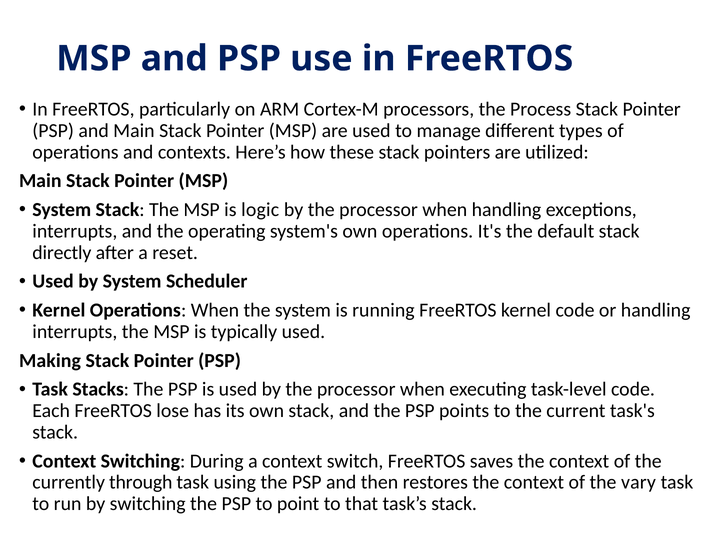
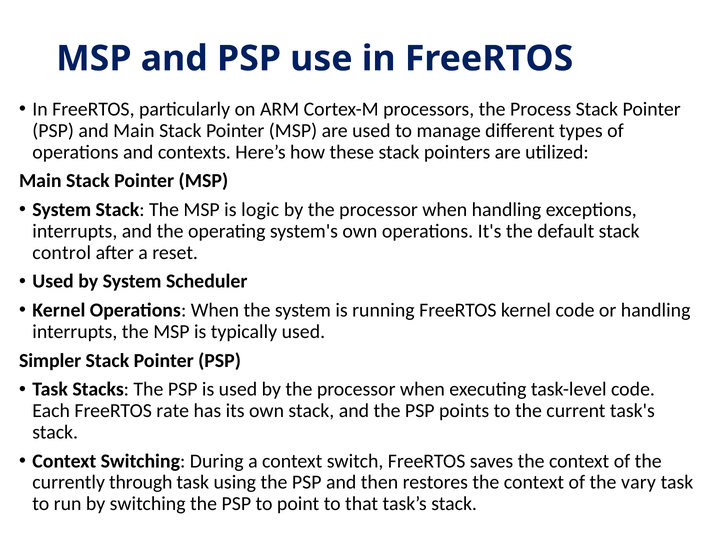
directly: directly -> control
Making: Making -> Simpler
lose: lose -> rate
